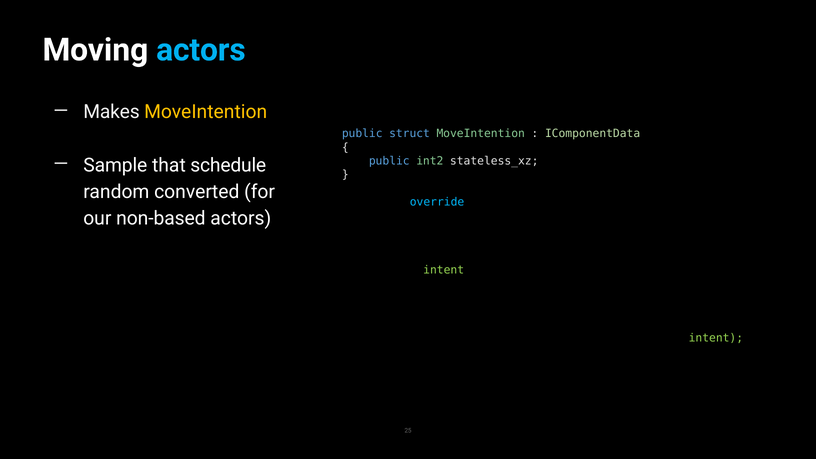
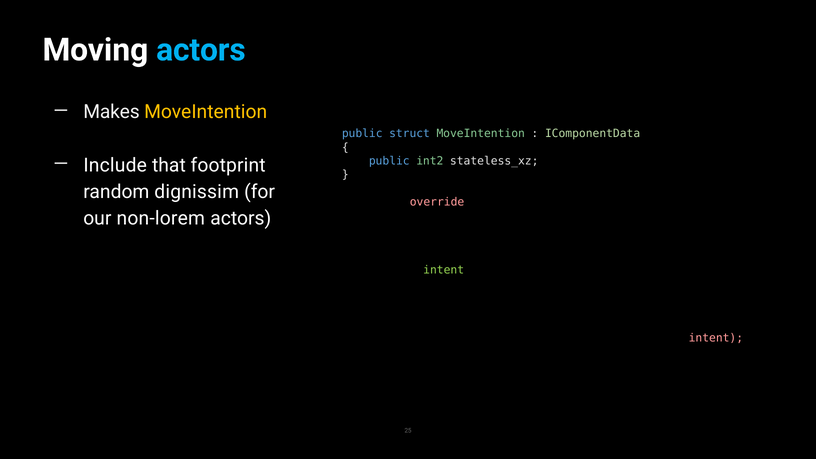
Sample: Sample -> Include
schedule: schedule -> footprint
converted: converted -> dignissim
override colour: light blue -> pink
non-based: non-based -> non-lorem
intent at (716, 338) colour: light green -> pink
